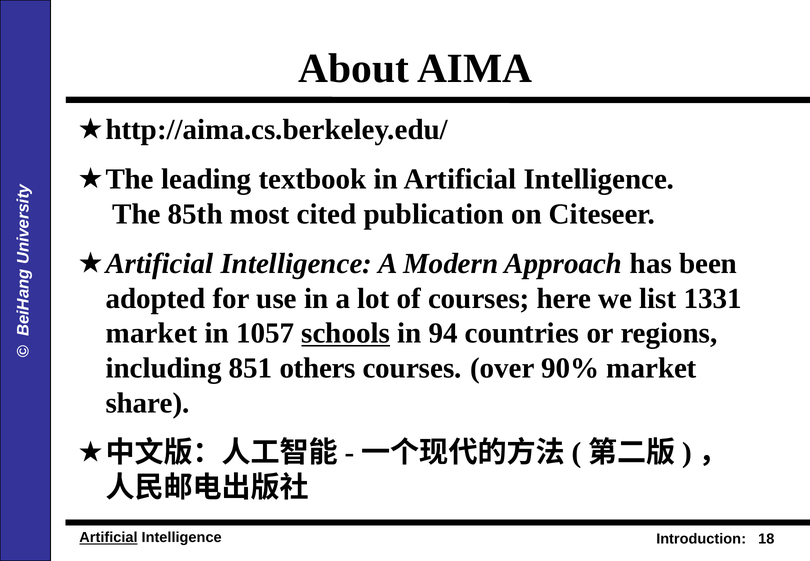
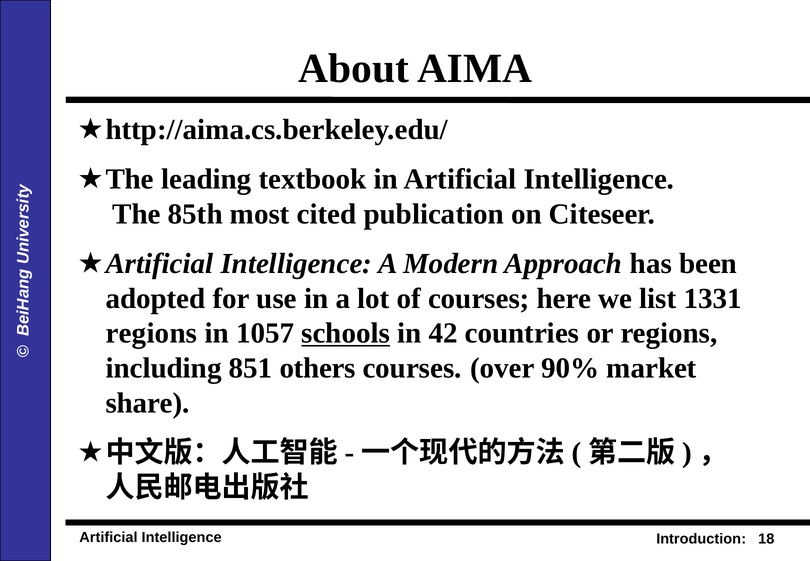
market at (151, 333): market -> regions
94: 94 -> 42
Artificial at (108, 537) underline: present -> none
